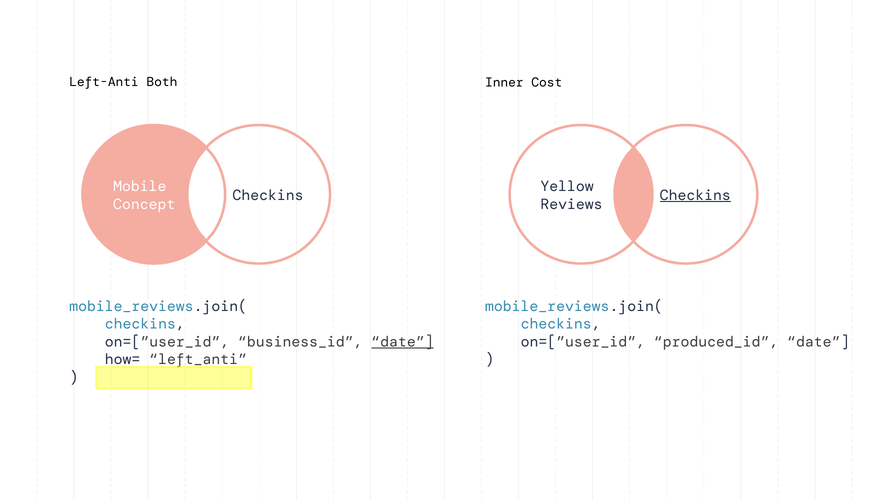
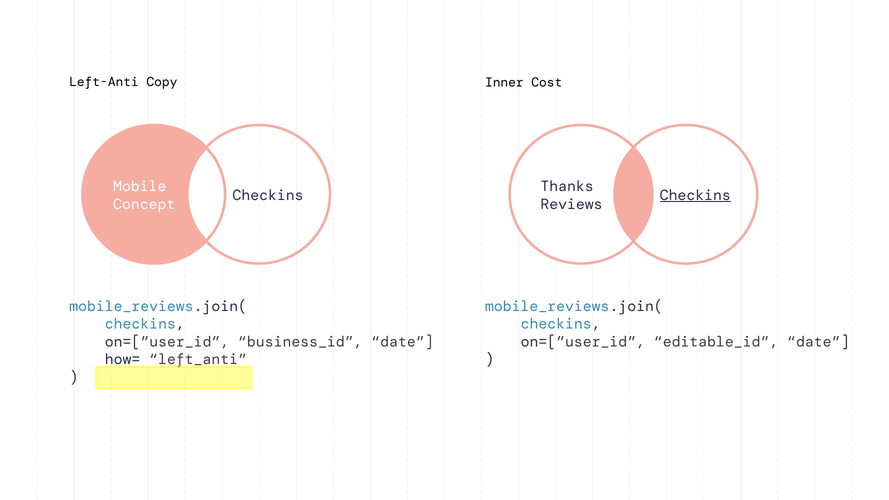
Both: Both -> Copy
Yellow: Yellow -> Thanks
date at (402, 342) underline: present -> none
produced_id: produced_id -> editable_id
